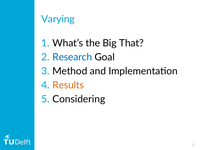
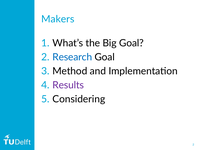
Varying: Varying -> Makers
Big That: That -> Goal
Results colour: orange -> purple
